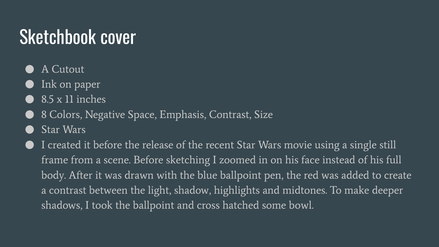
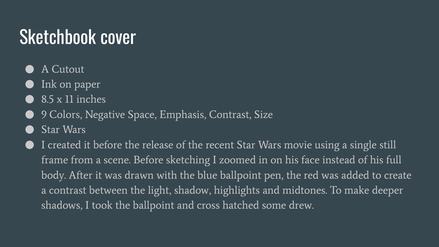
8: 8 -> 9
bowl: bowl -> drew
